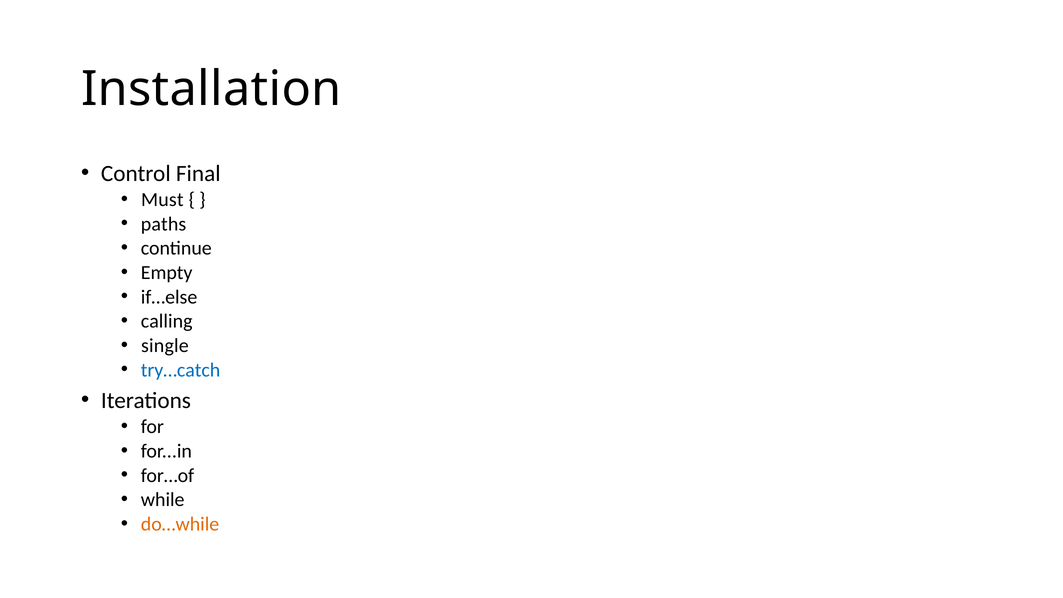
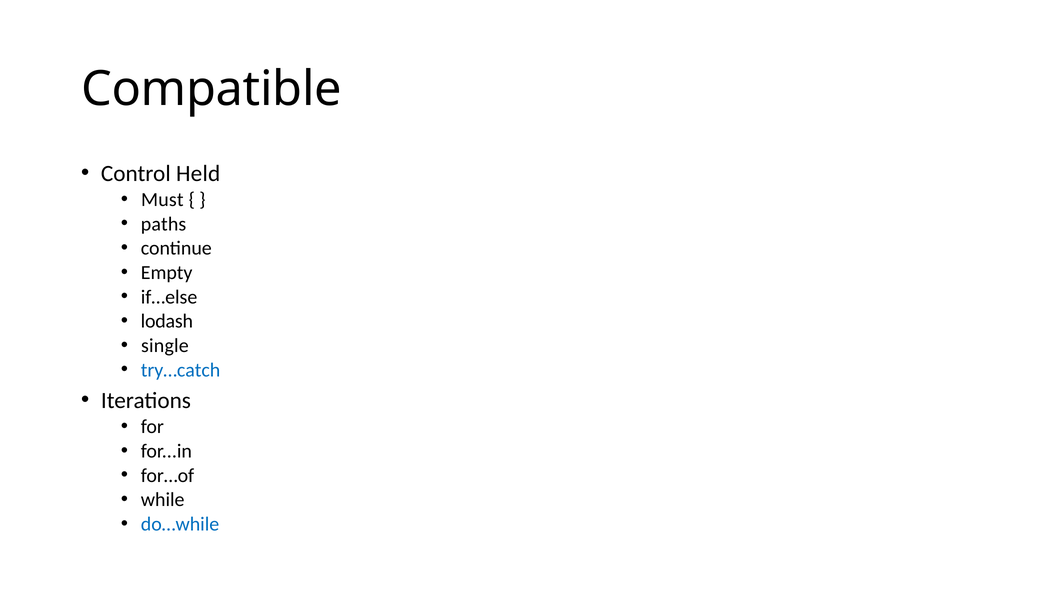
Installation: Installation -> Compatible
Final: Final -> Held
calling: calling -> lodash
do…while colour: orange -> blue
